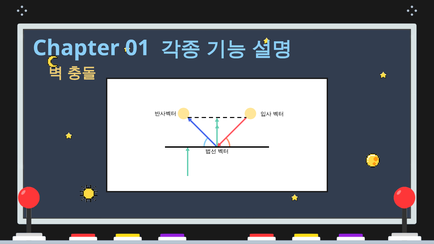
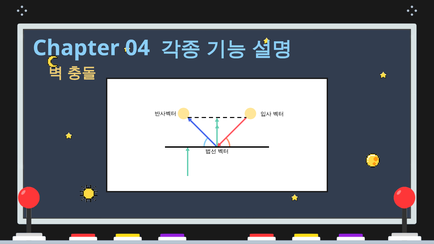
01: 01 -> 04
